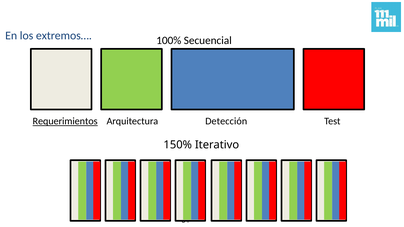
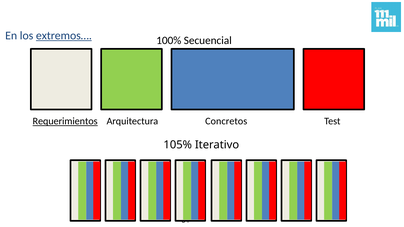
extremos… underline: none -> present
Detección: Detección -> Concretos
150%: 150% -> 105%
